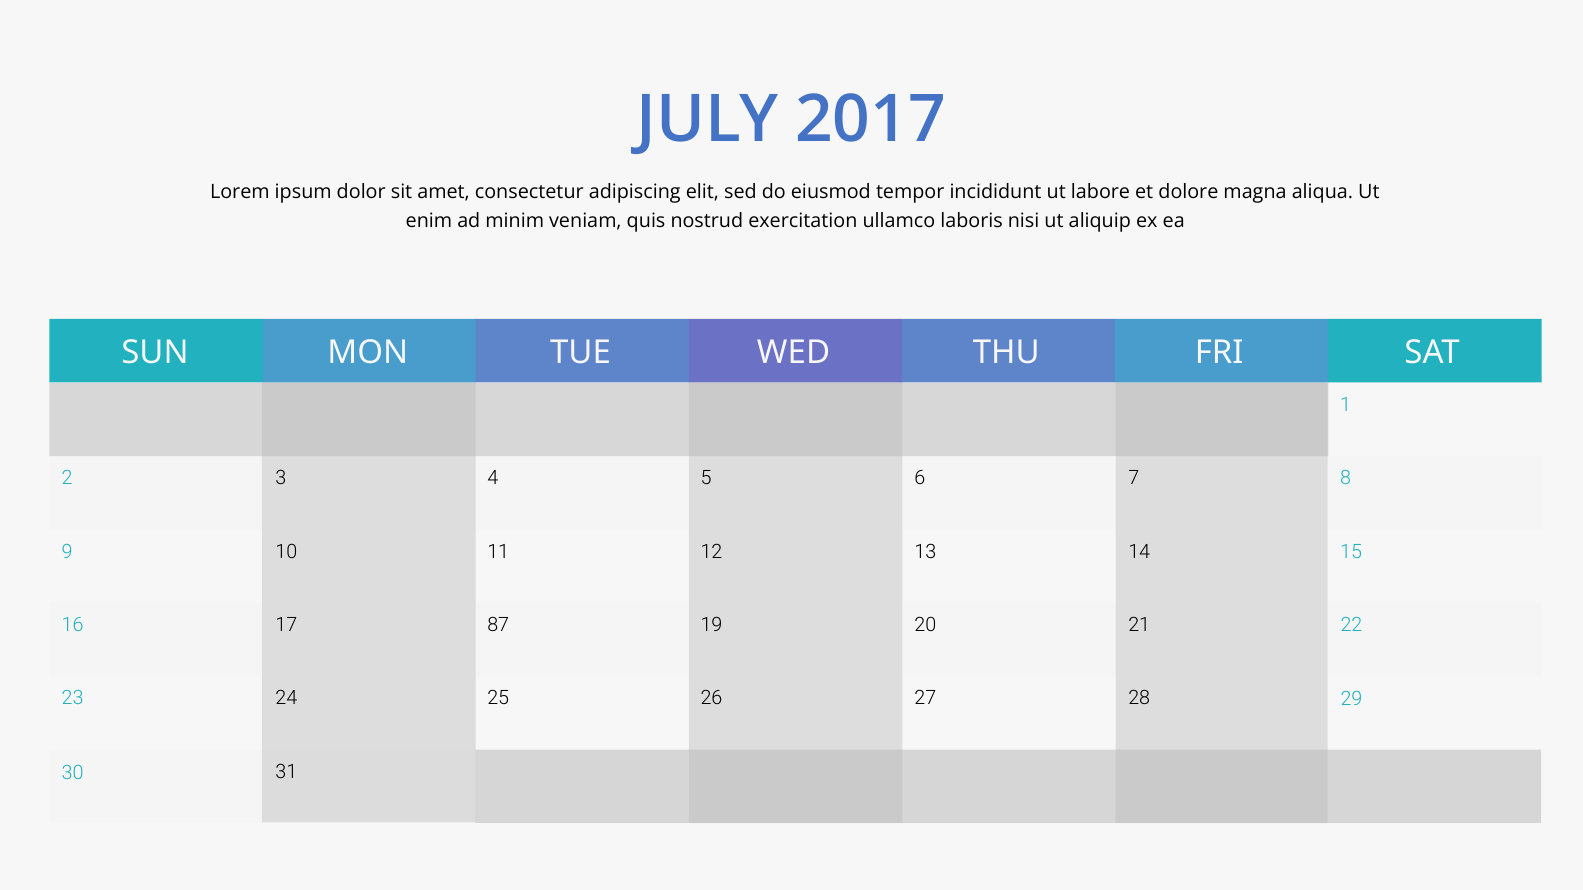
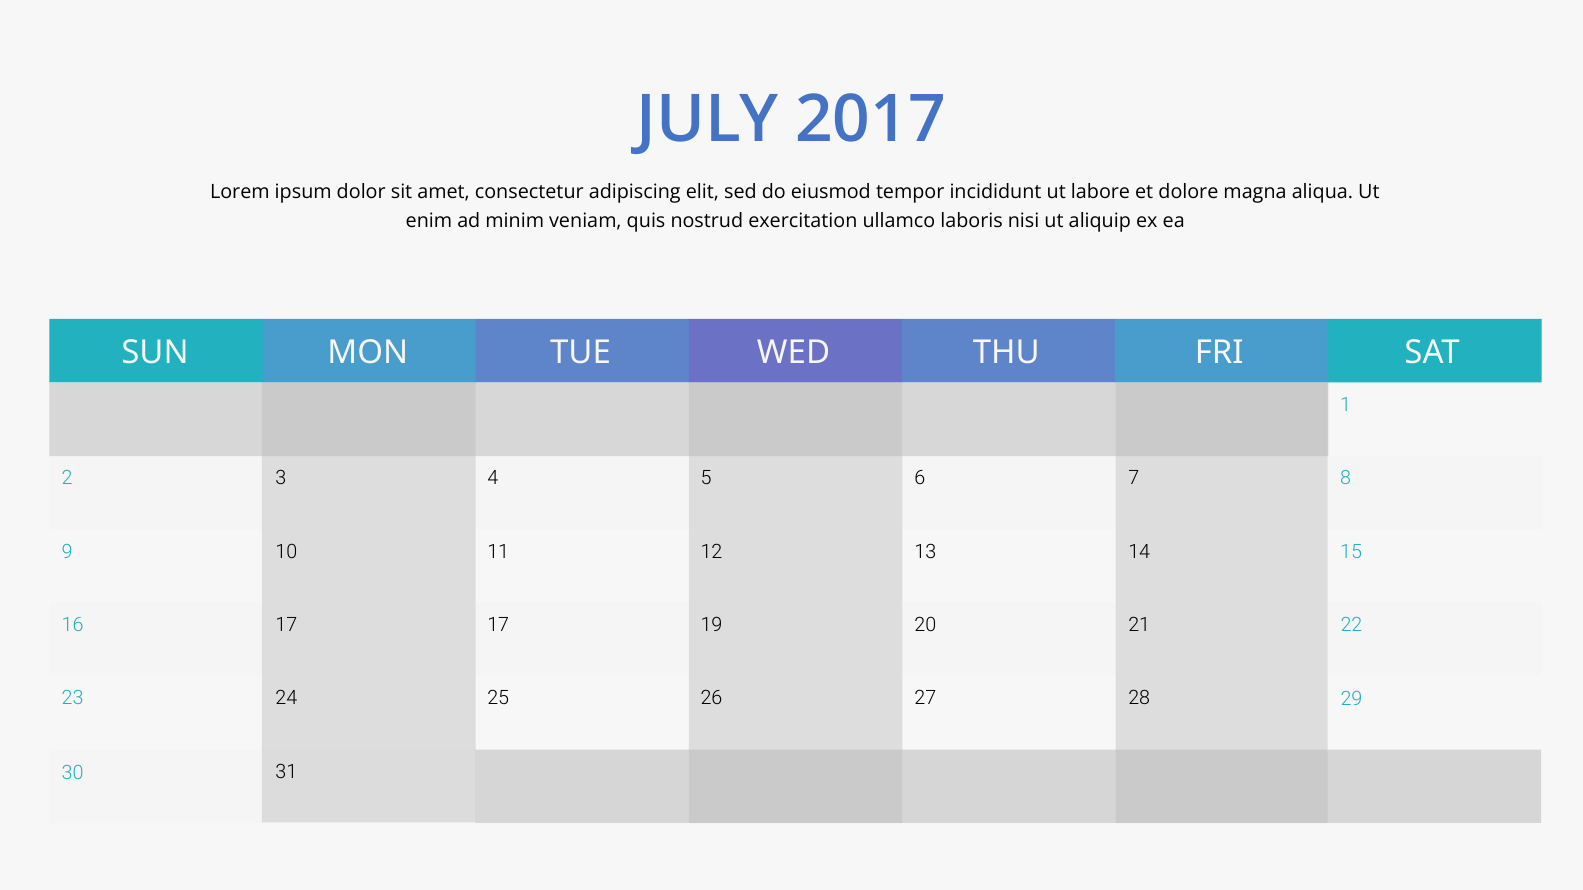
17 87: 87 -> 17
